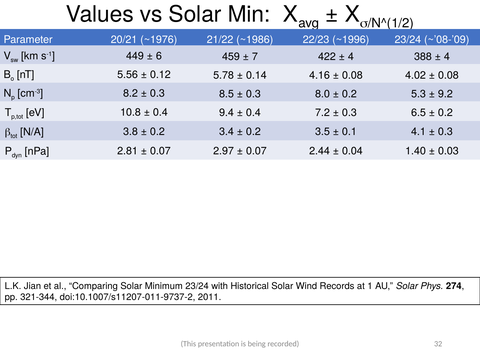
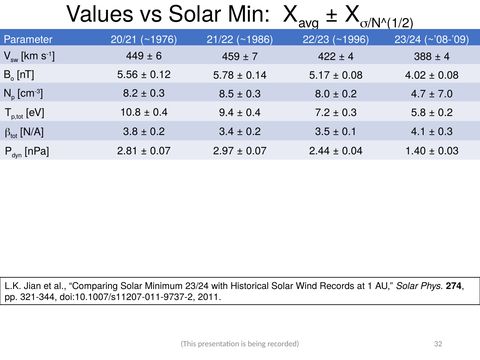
4.16: 4.16 -> 5.17
5.3: 5.3 -> 4.7
9.2: 9.2 -> 7.0
6.5: 6.5 -> 5.8
